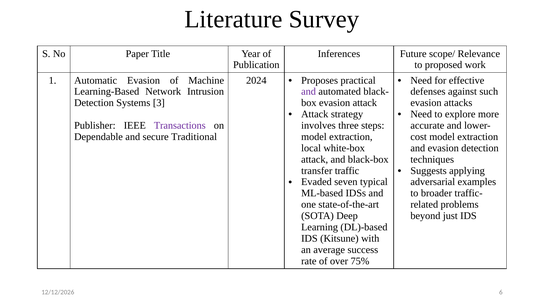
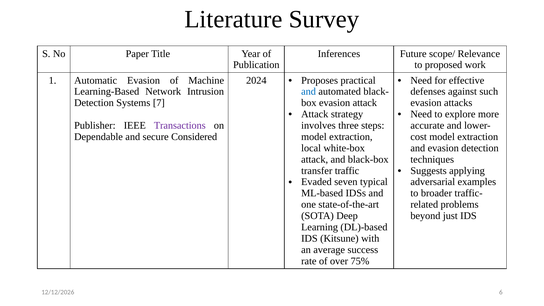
and at (309, 92) colour: purple -> blue
3: 3 -> 7
Traditional: Traditional -> Considered
